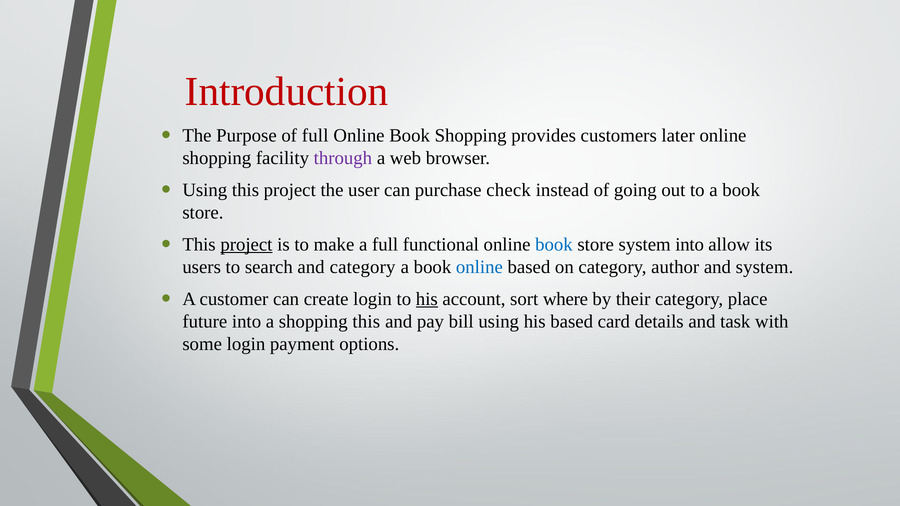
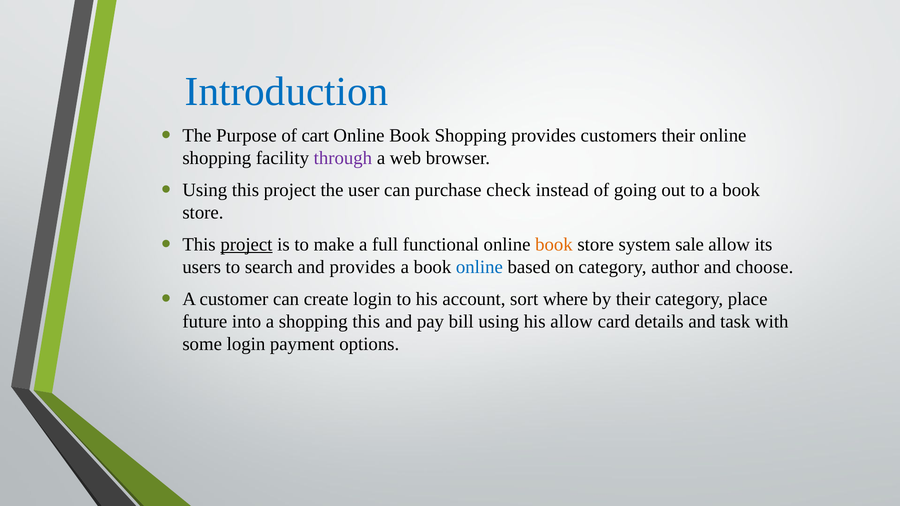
Introduction colour: red -> blue
of full: full -> cart
customers later: later -> their
book at (554, 245) colour: blue -> orange
system into: into -> sale
and category: category -> provides
and system: system -> choose
his at (427, 299) underline: present -> none
his based: based -> allow
